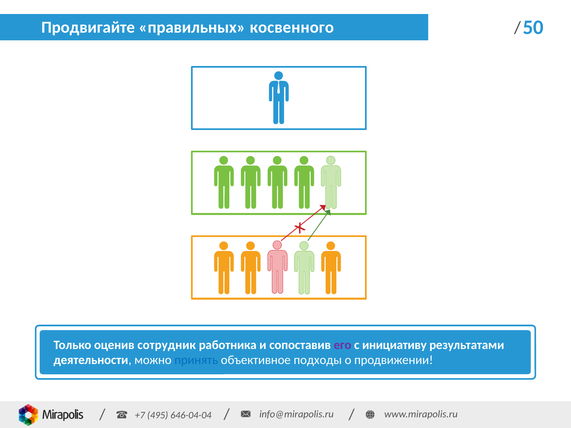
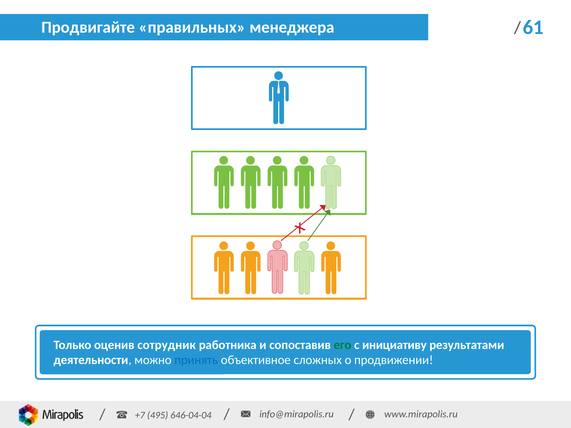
косвенного: косвенного -> менеджера
50: 50 -> 61
его colour: purple -> green
подходы: подходы -> сложных
